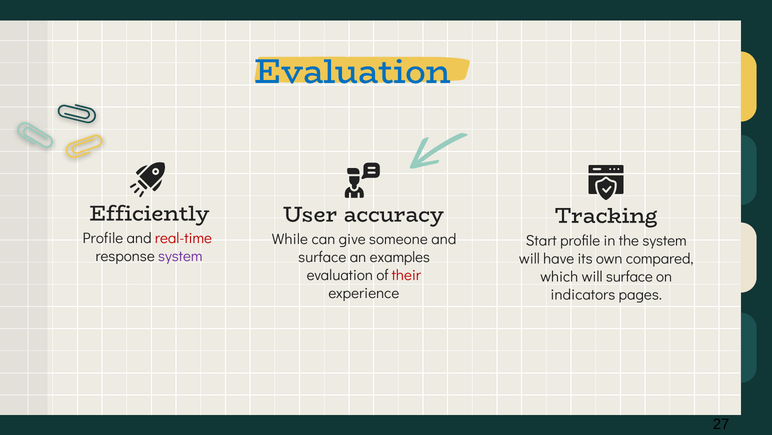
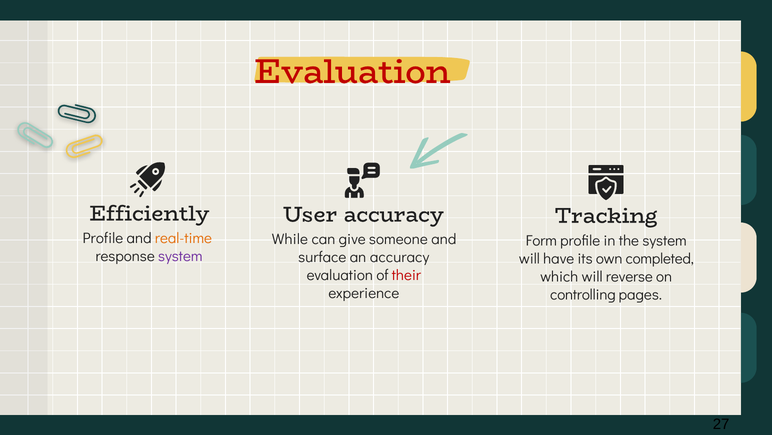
Evaluation at (352, 71) colour: blue -> red
real-time colour: red -> orange
Start: Start -> Form
an examples: examples -> accuracy
compared: compared -> completed
will surface: surface -> reverse
indicators: indicators -> controlling
